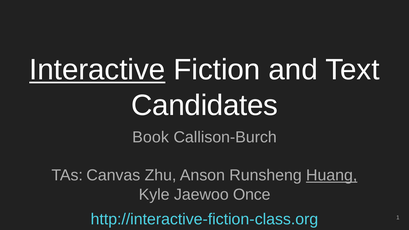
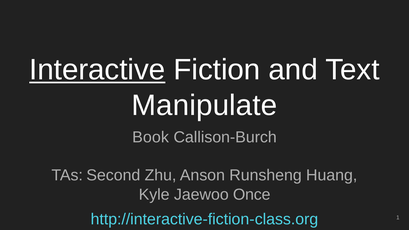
Candidates: Candidates -> Manipulate
Canvas: Canvas -> Second
Huang underline: present -> none
